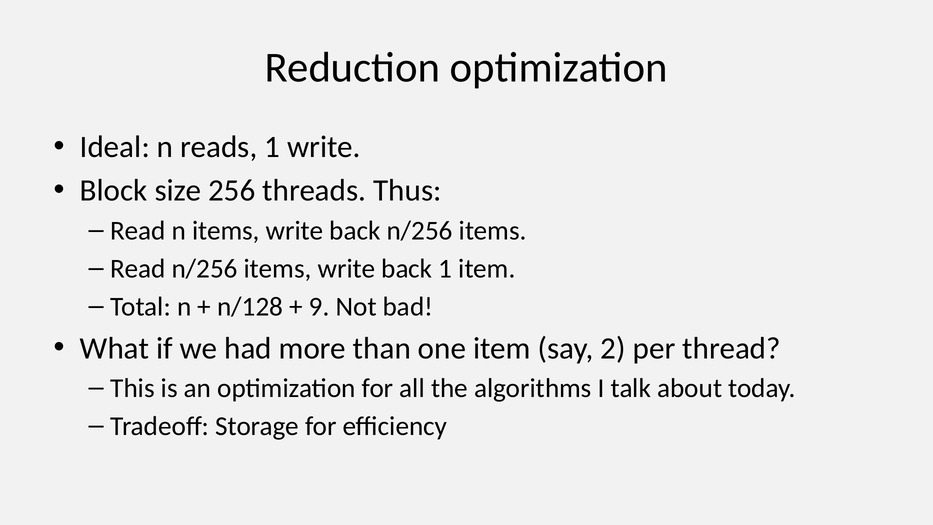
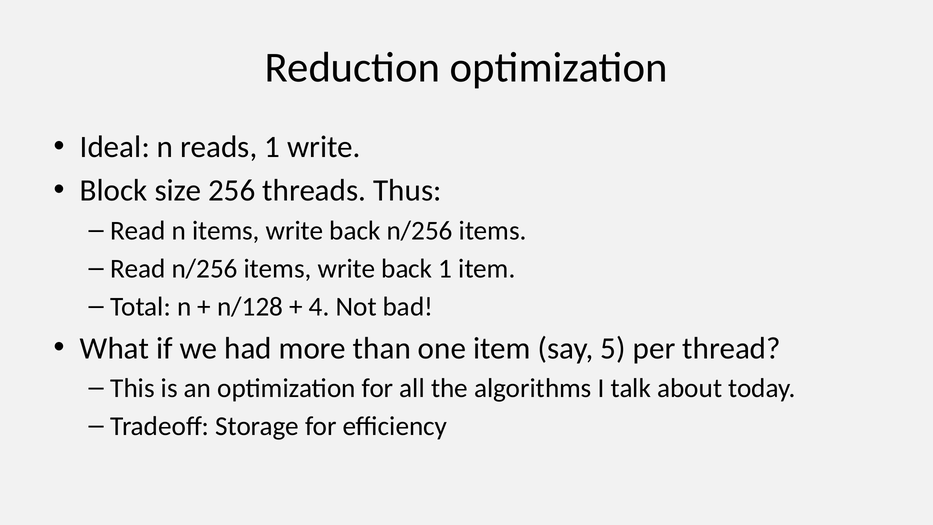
9: 9 -> 4
2: 2 -> 5
